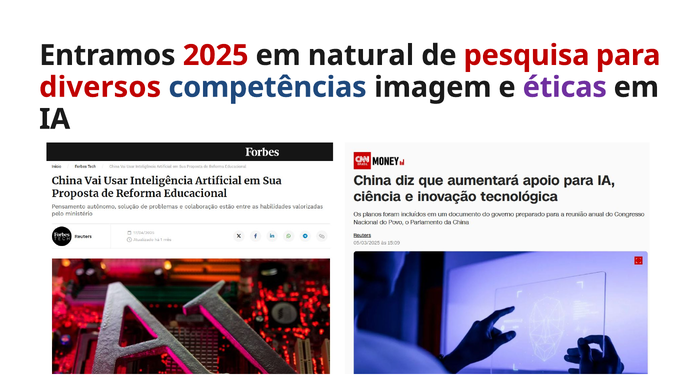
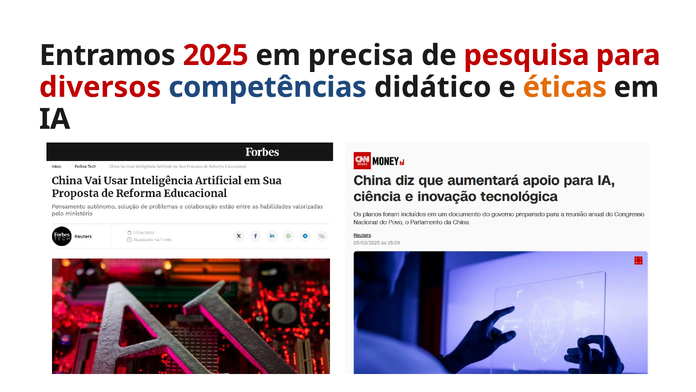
natural: natural -> precisa
imagem: imagem -> didático
éticas colour: purple -> orange
